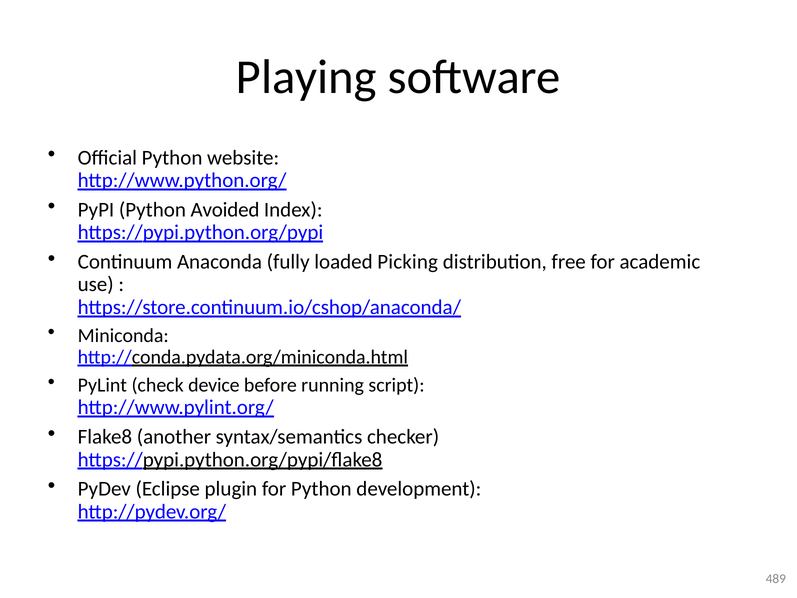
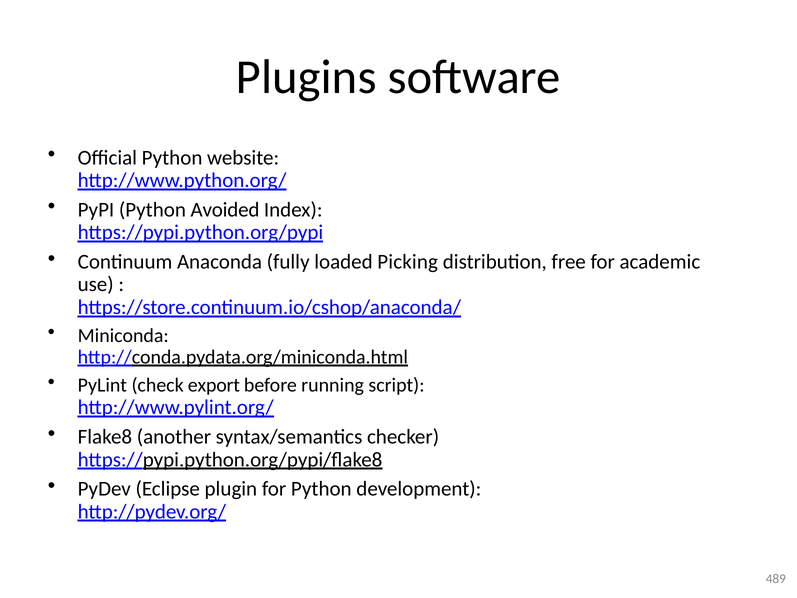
Playing: Playing -> Plugins
device: device -> export
